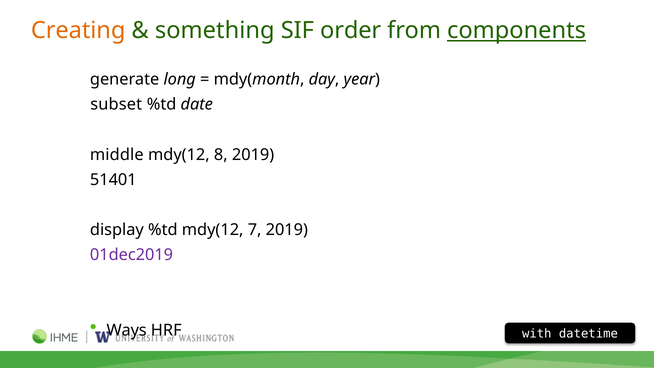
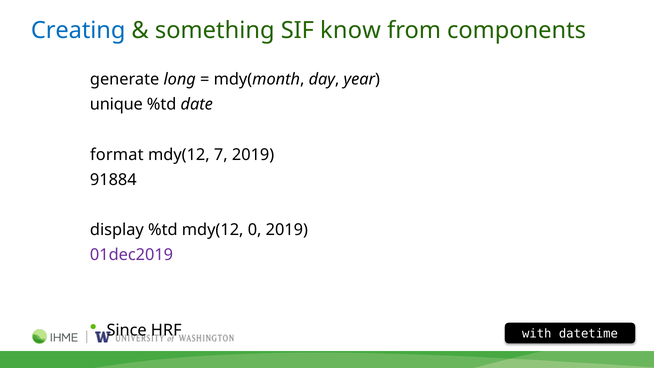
Creating colour: orange -> blue
order: order -> know
components underline: present -> none
subset: subset -> unique
middle: middle -> format
8: 8 -> 7
51401: 51401 -> 91884
7: 7 -> 0
Ways: Ways -> Since
